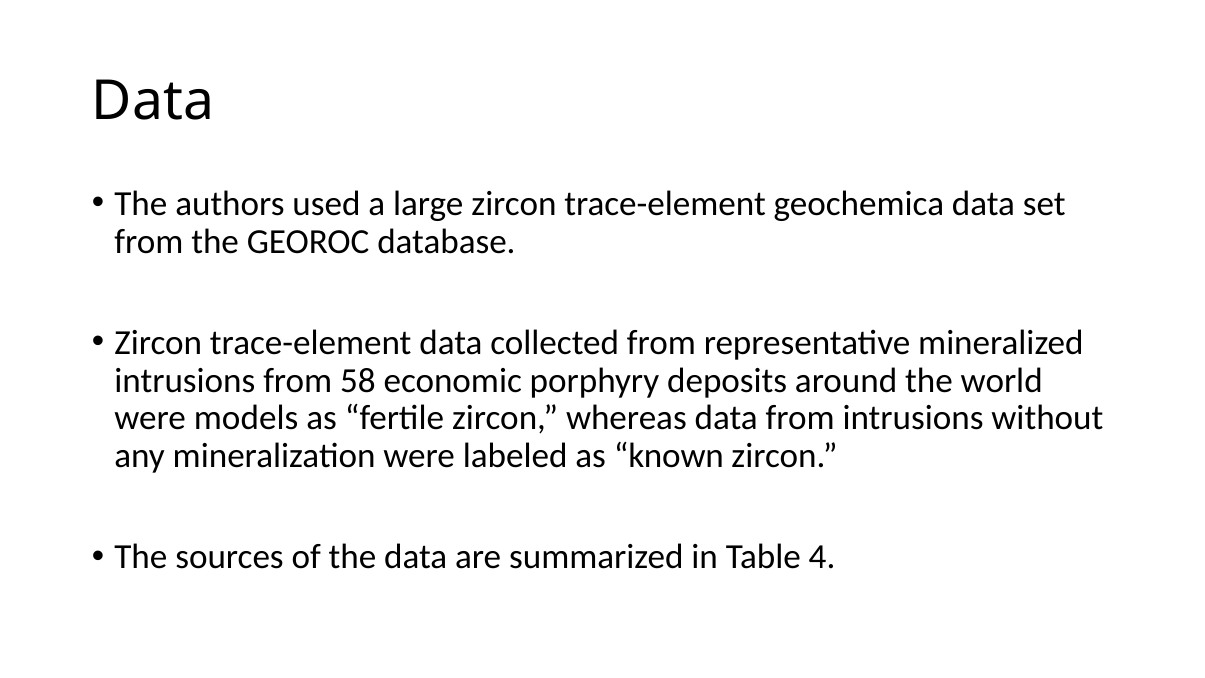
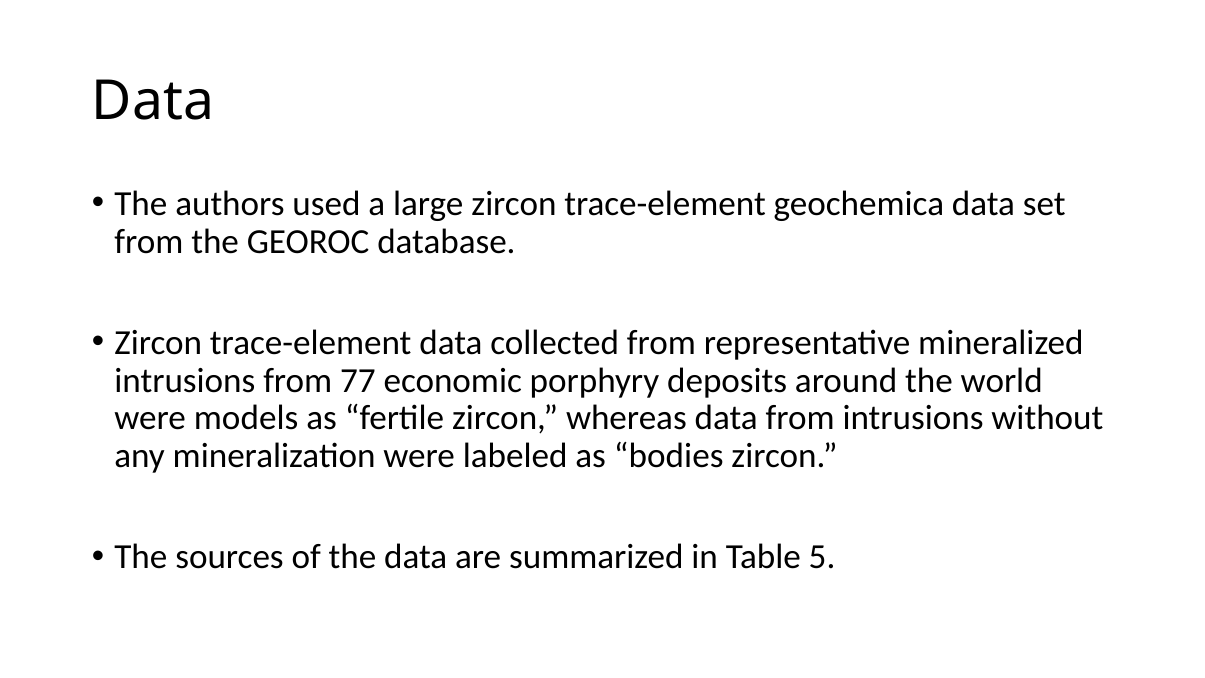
58: 58 -> 77
known: known -> bodies
4: 4 -> 5
